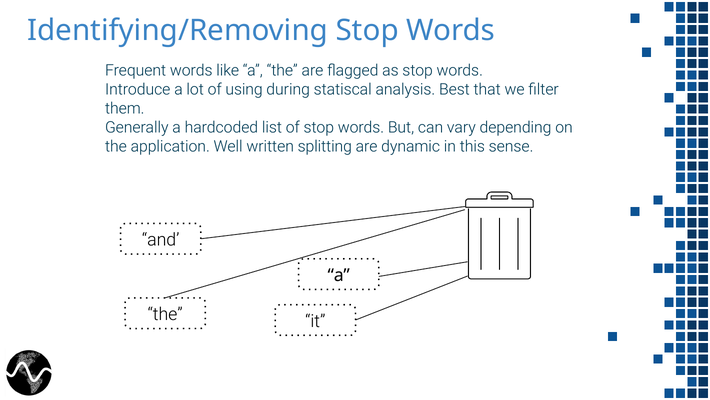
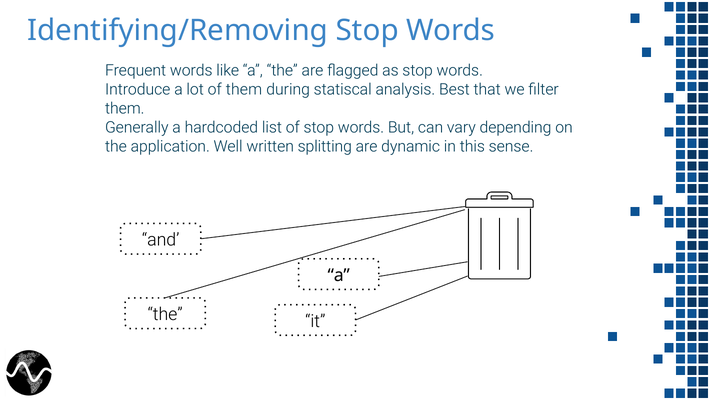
of using: using -> them
